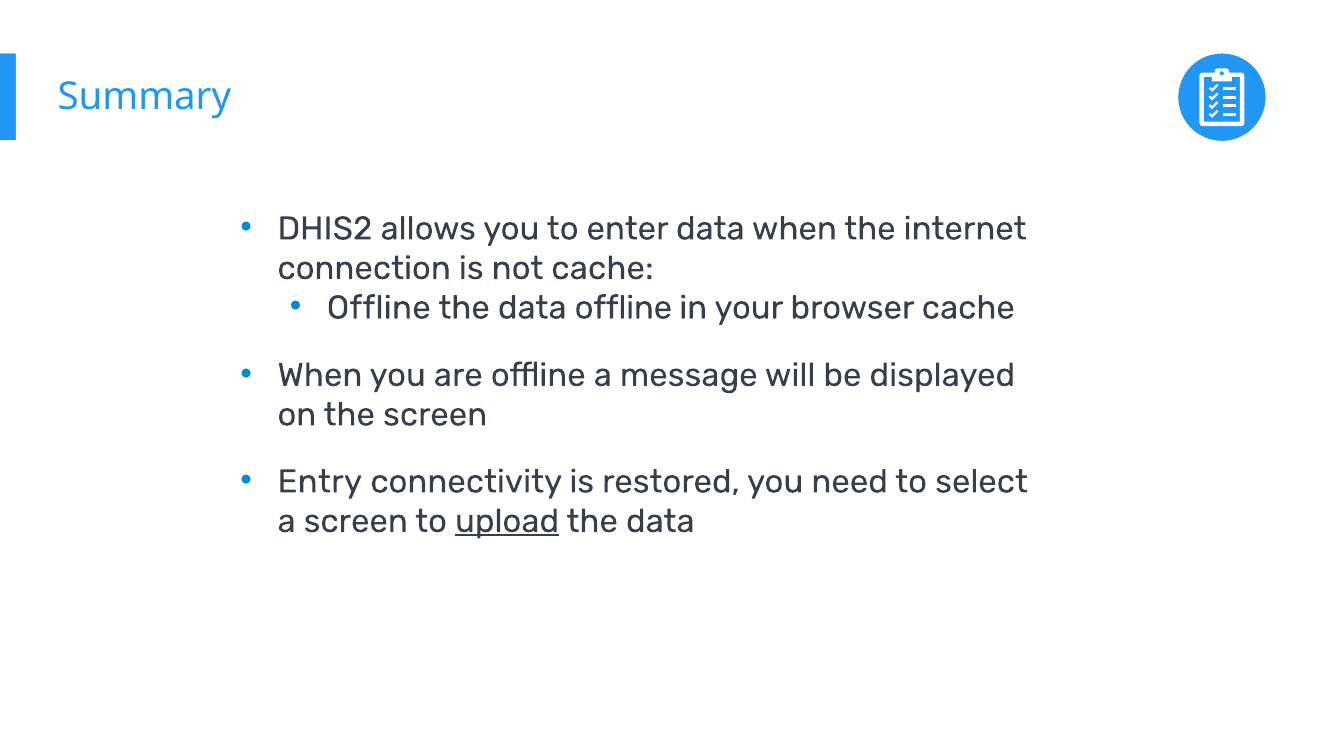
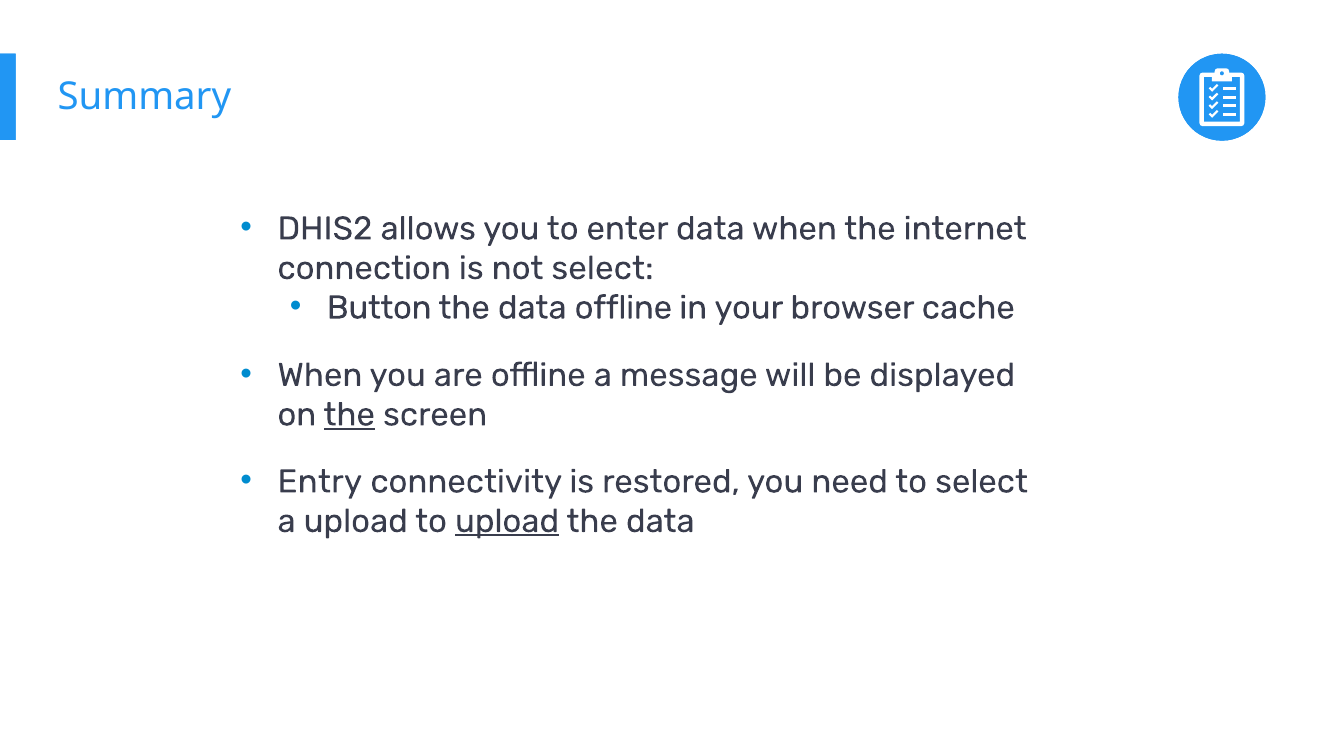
not cache: cache -> select
Offline at (379, 308): Offline -> Button
the at (349, 415) underline: none -> present
a screen: screen -> upload
